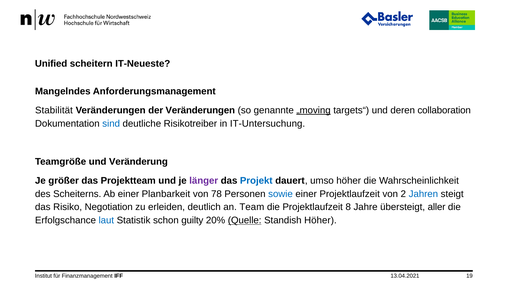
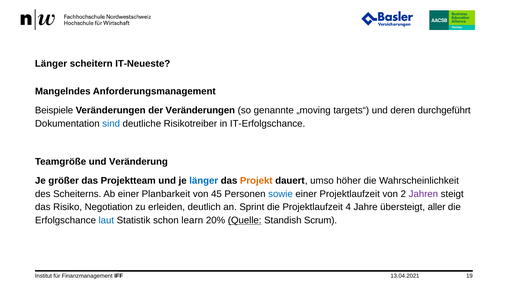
Unified at (51, 63): Unified -> Länger
Stabilität: Stabilität -> Beispiele
„moving underline: present -> none
collaboration: collaboration -> durchgeführt
IT-Untersuchung: IT-Untersuchung -> IT-Erfolgschance
länger at (204, 180) colour: purple -> blue
Projekt colour: blue -> orange
78: 78 -> 45
Jahren colour: blue -> purple
Team: Team -> Sprint
8: 8 -> 4
guilty: guilty -> learn
Standish Höher: Höher -> Scrum
